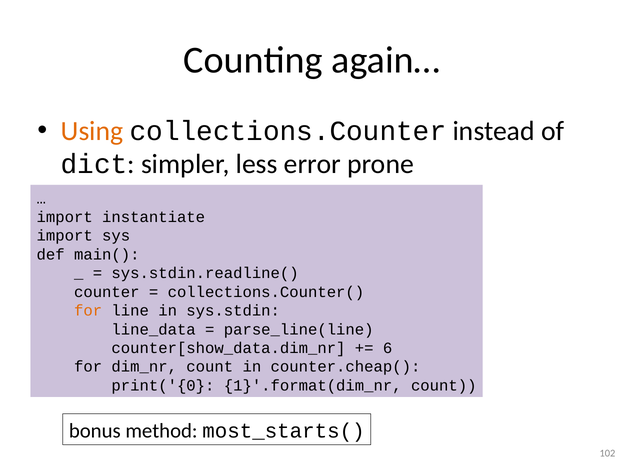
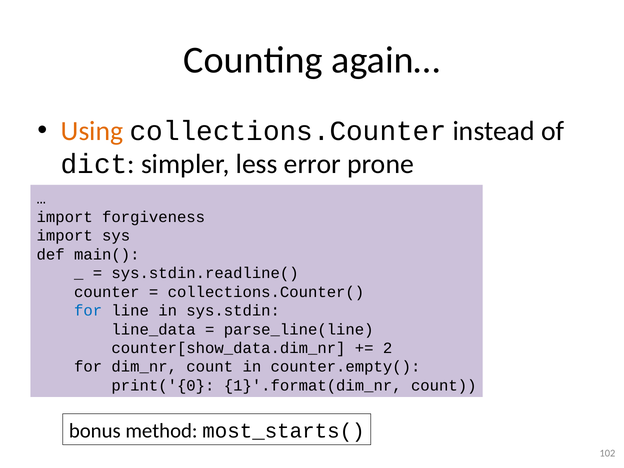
instantiate: instantiate -> forgiveness
for at (88, 311) colour: orange -> blue
6: 6 -> 2
counter.cheap(: counter.cheap( -> counter.empty(
